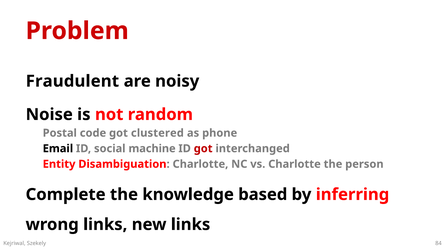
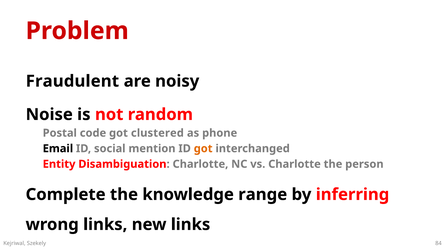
machine: machine -> mention
got at (203, 149) colour: red -> orange
based: based -> range
